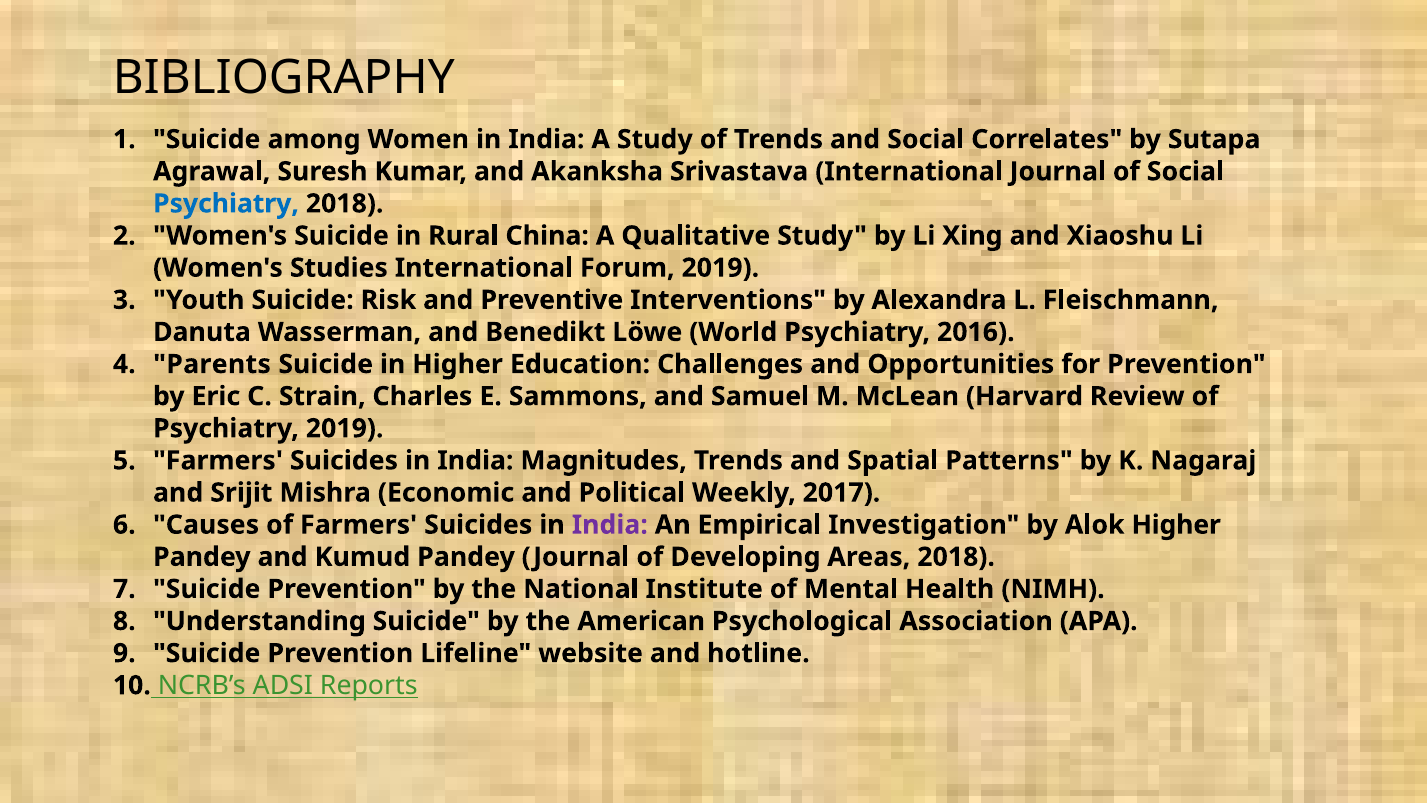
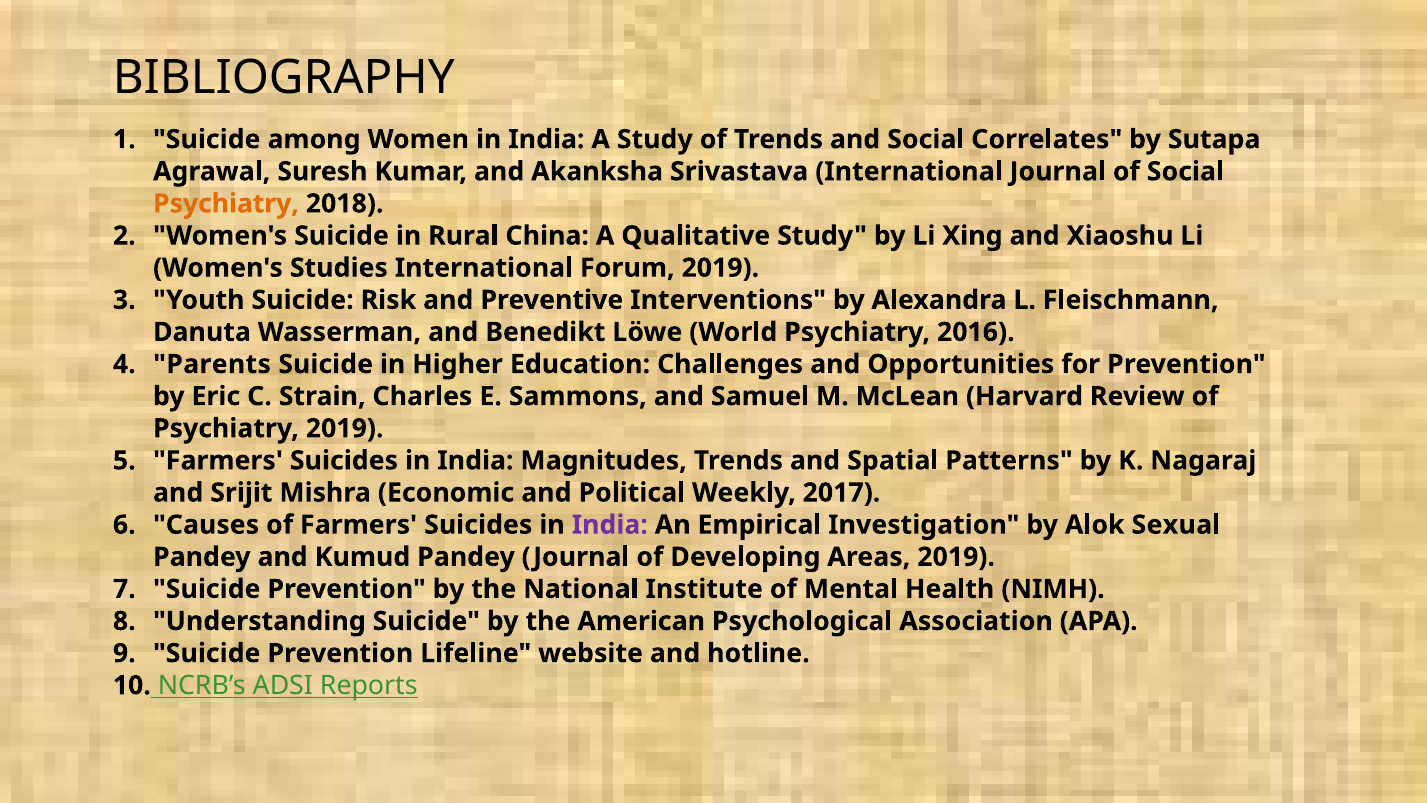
Psychiatry at (226, 204) colour: blue -> orange
Alok Higher: Higher -> Sexual
Areas 2018: 2018 -> 2019
